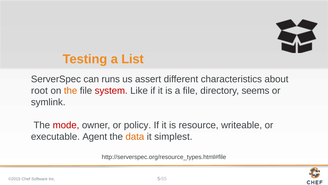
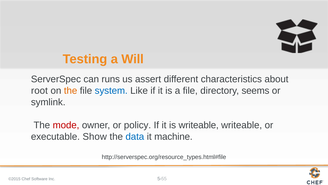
List: List -> Will
system colour: red -> blue
is resource: resource -> writeable
Agent: Agent -> Show
data colour: orange -> blue
simplest: simplest -> machine
